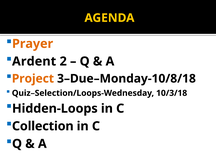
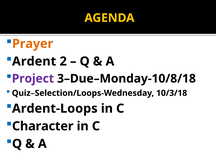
Project colour: orange -> purple
Hidden-Loops: Hidden-Loops -> Ardent-Loops
Collection: Collection -> Character
